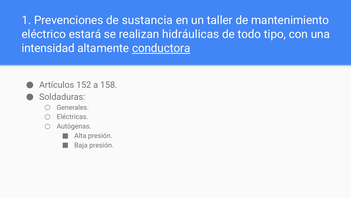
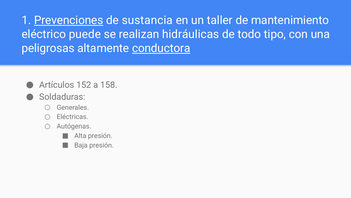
Prevenciones underline: none -> present
estará: estará -> puede
intensidad: intensidad -> peligrosas
